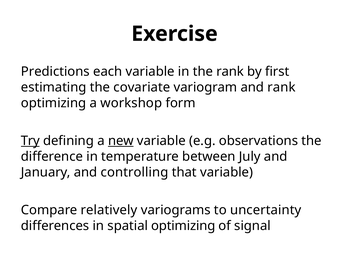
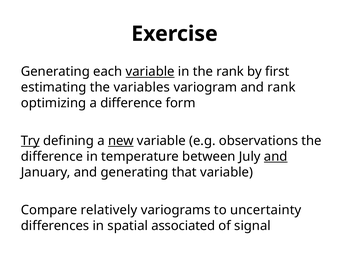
Predictions at (55, 72): Predictions -> Generating
variable at (150, 72) underline: none -> present
covariate: covariate -> variables
a workshop: workshop -> difference
and at (276, 156) underline: none -> present
and controlling: controlling -> generating
spatial optimizing: optimizing -> associated
